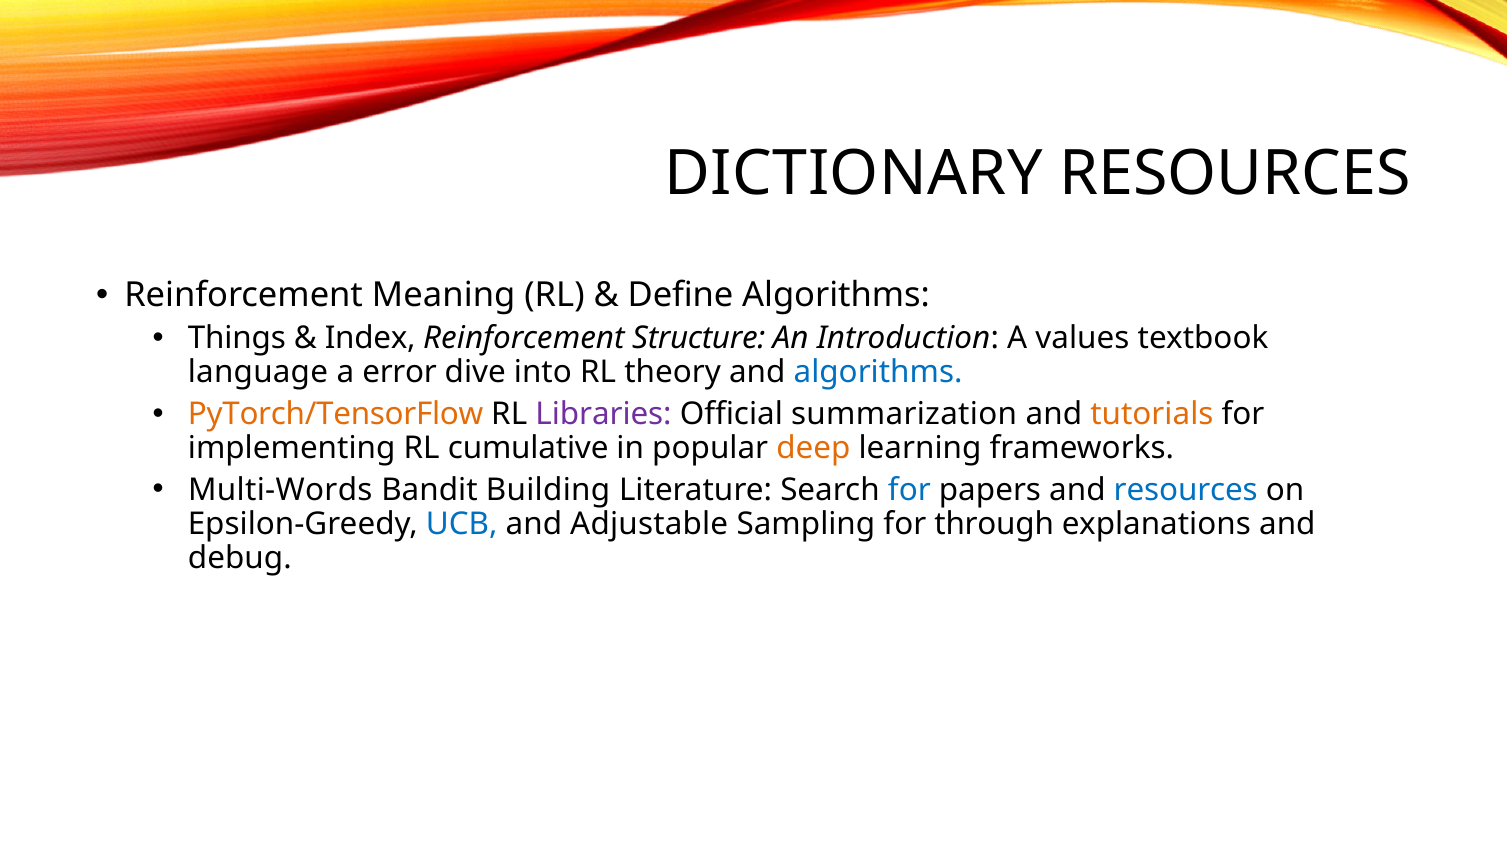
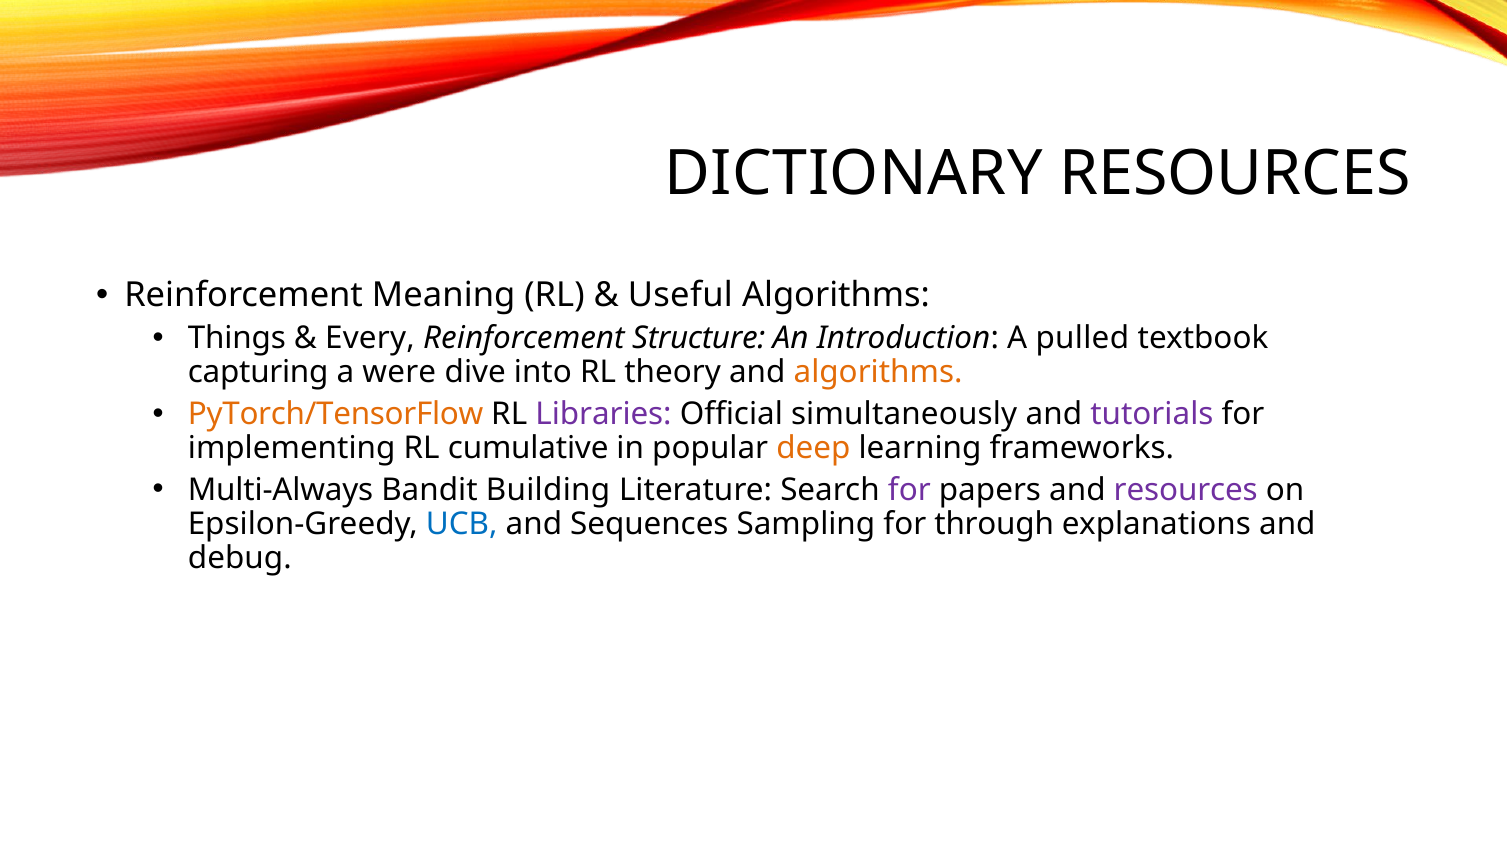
Define: Define -> Useful
Index: Index -> Every
values: values -> pulled
language: language -> capturing
error: error -> were
algorithms at (878, 373) colour: blue -> orange
summarization: summarization -> simultaneously
tutorials colour: orange -> purple
Multi-Words: Multi-Words -> Multi-Always
for at (909, 490) colour: blue -> purple
resources at (1186, 490) colour: blue -> purple
Adjustable: Adjustable -> Sequences
